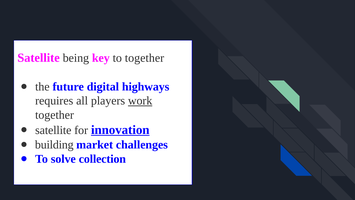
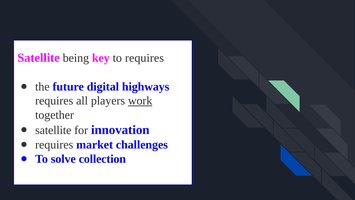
to together: together -> requires
innovation underline: present -> none
building at (54, 144): building -> requires
